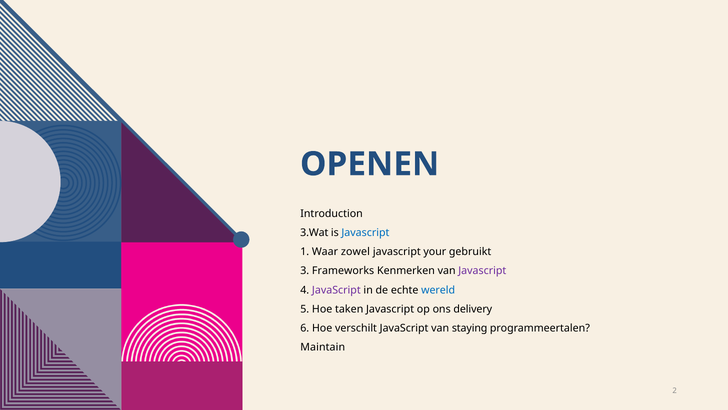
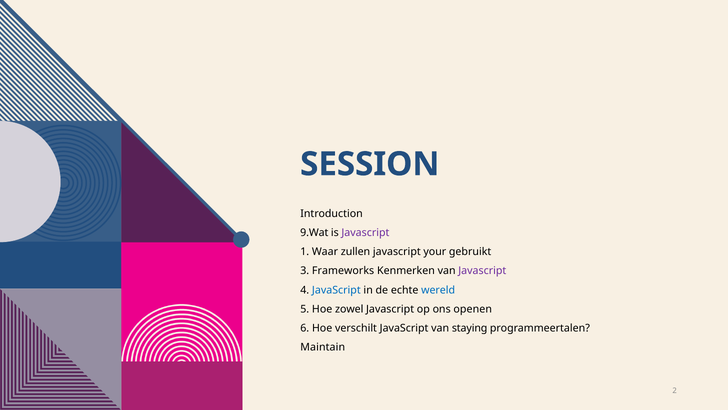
OPENEN: OPENEN -> SESSION
3.Wat: 3.Wat -> 9.Wat
Javascript at (365, 232) colour: blue -> purple
zowel: zowel -> zullen
JavaScript at (336, 290) colour: purple -> blue
taken: taken -> zowel
delivery: delivery -> openen
